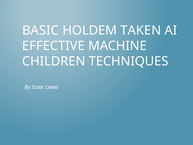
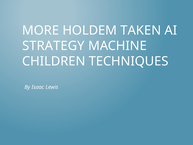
BASIC: BASIC -> MORE
EFFECTIVE: EFFECTIVE -> STRATEGY
